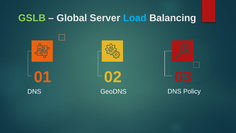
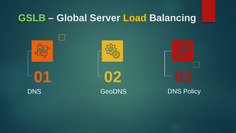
Load colour: light blue -> yellow
